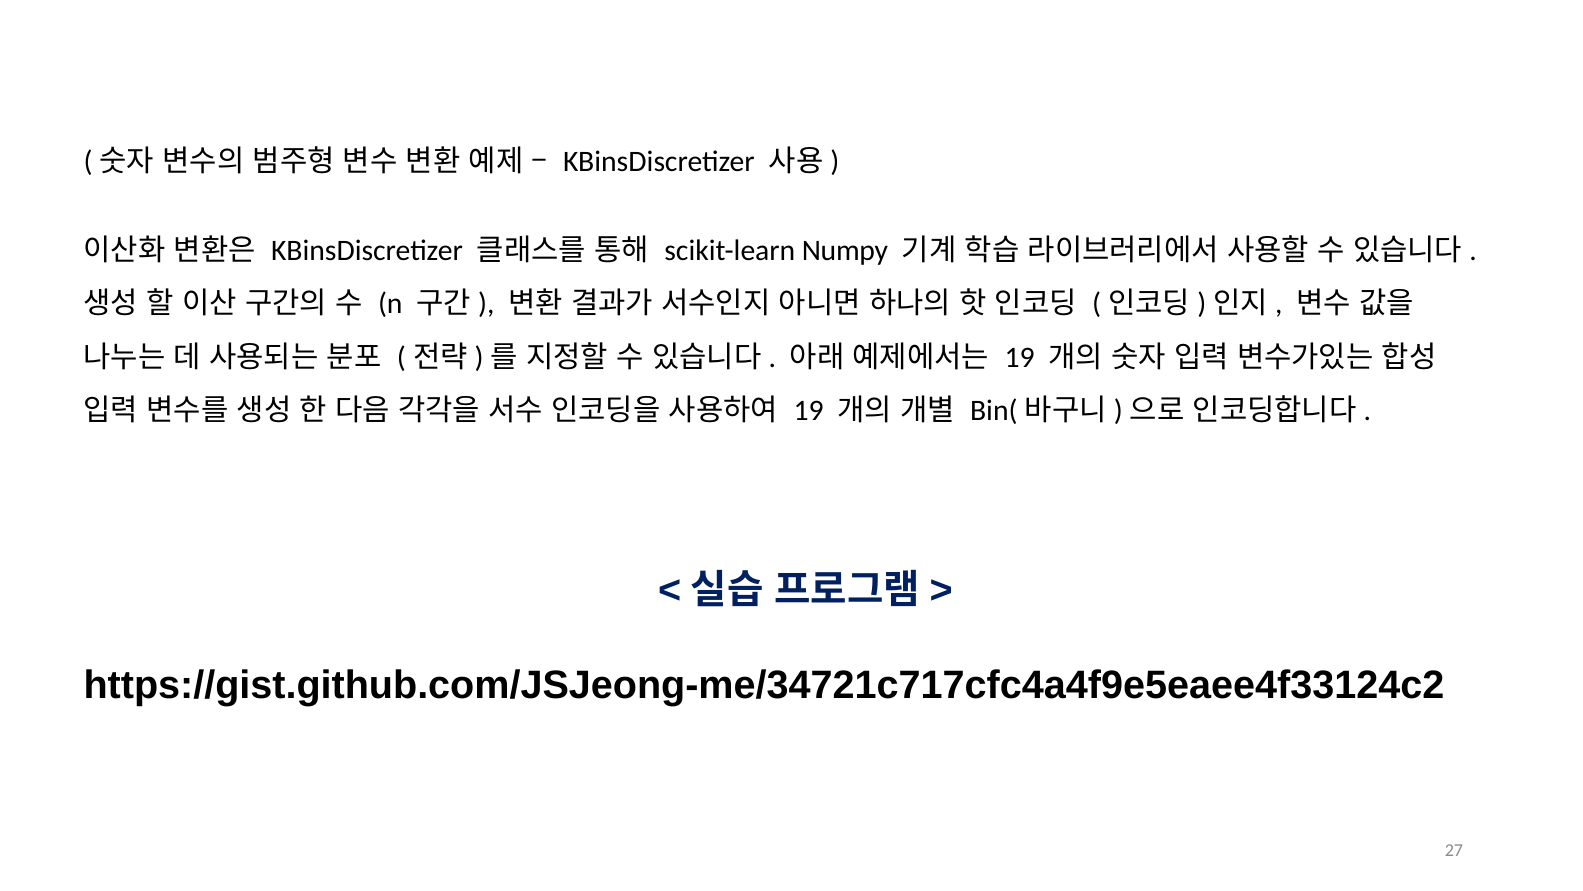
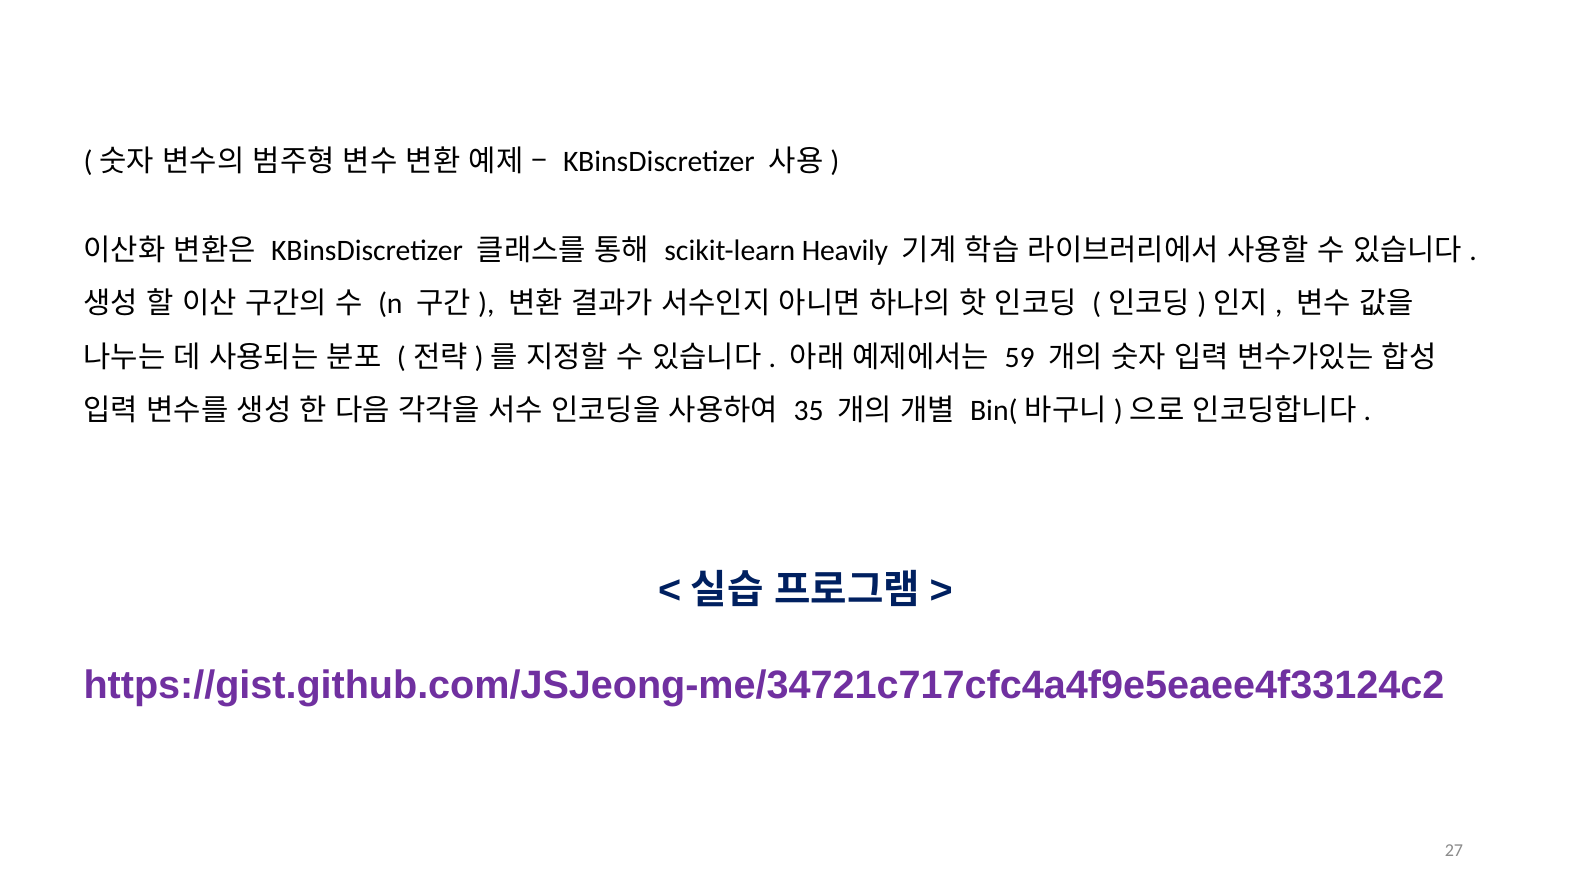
Numpy: Numpy -> Heavily
19 at (1020, 357): 19 -> 59
19 at (809, 411): 19 -> 35
https://gist.github.com/JSJeong-me/34721c717cfc4a4f9e5eaee4f33124c2 colour: black -> purple
